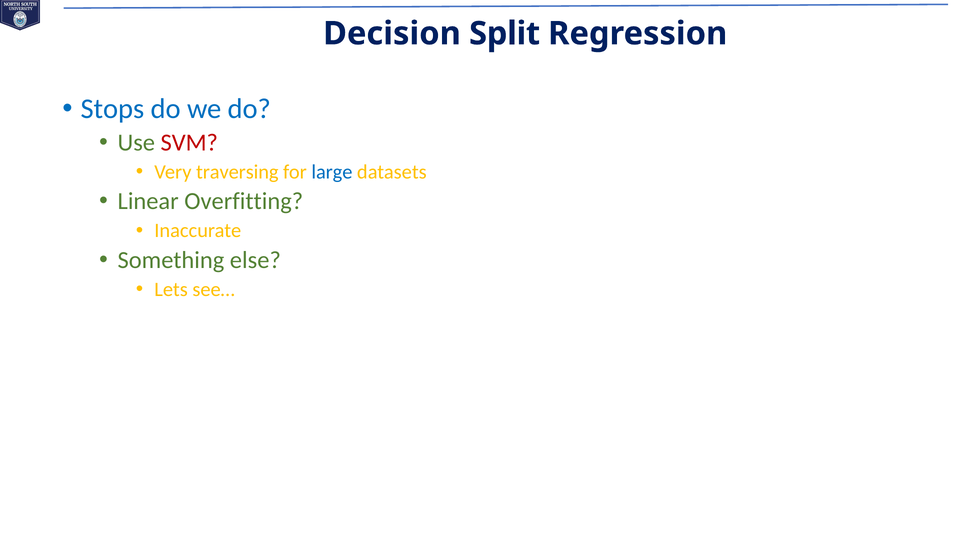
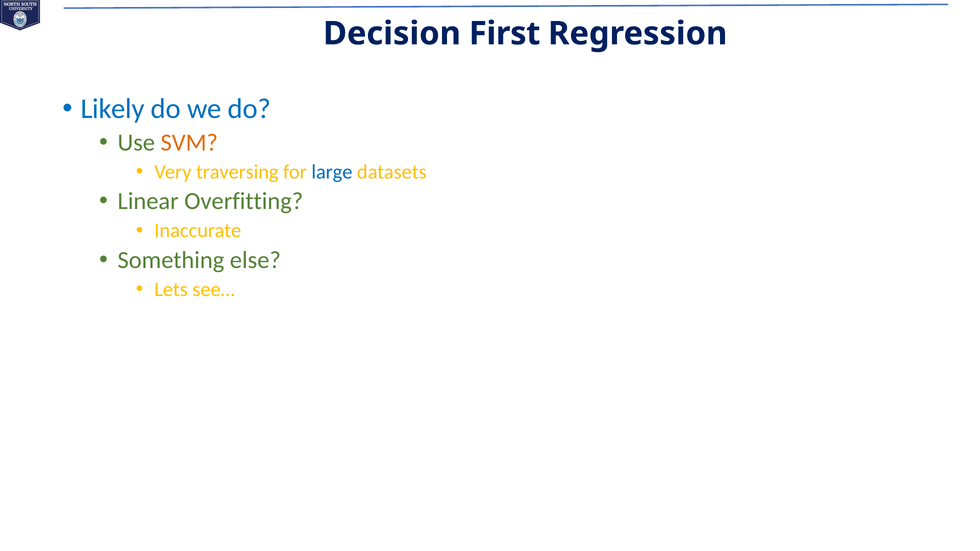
Split: Split -> First
Stops: Stops -> Likely
SVM colour: red -> orange
